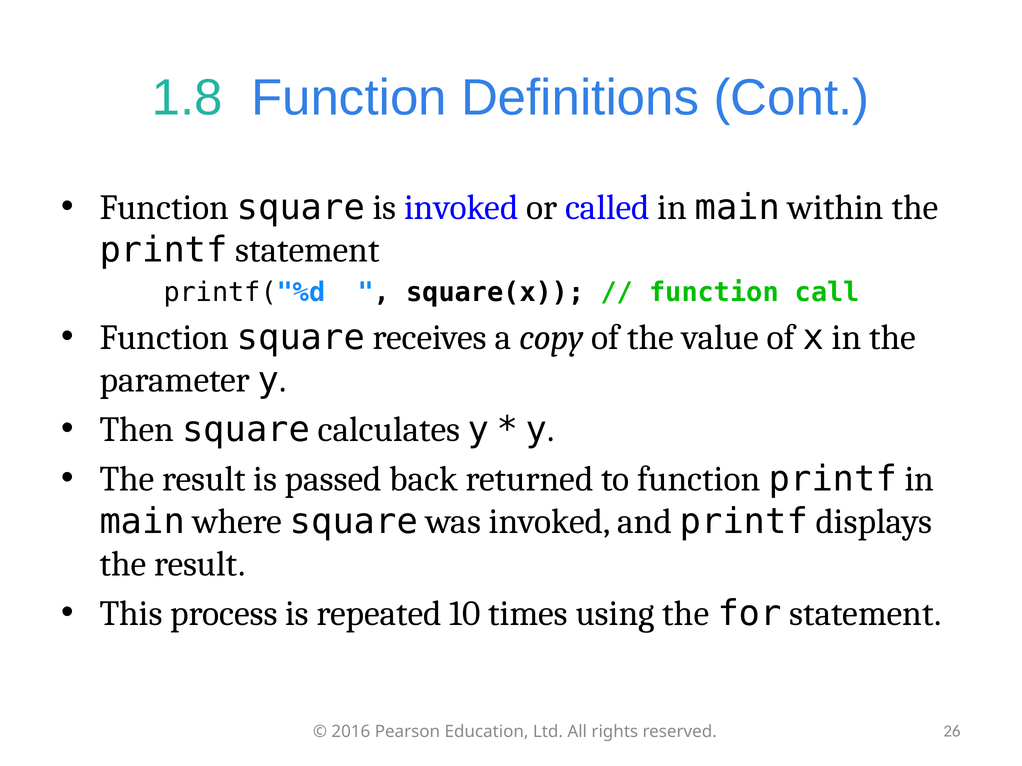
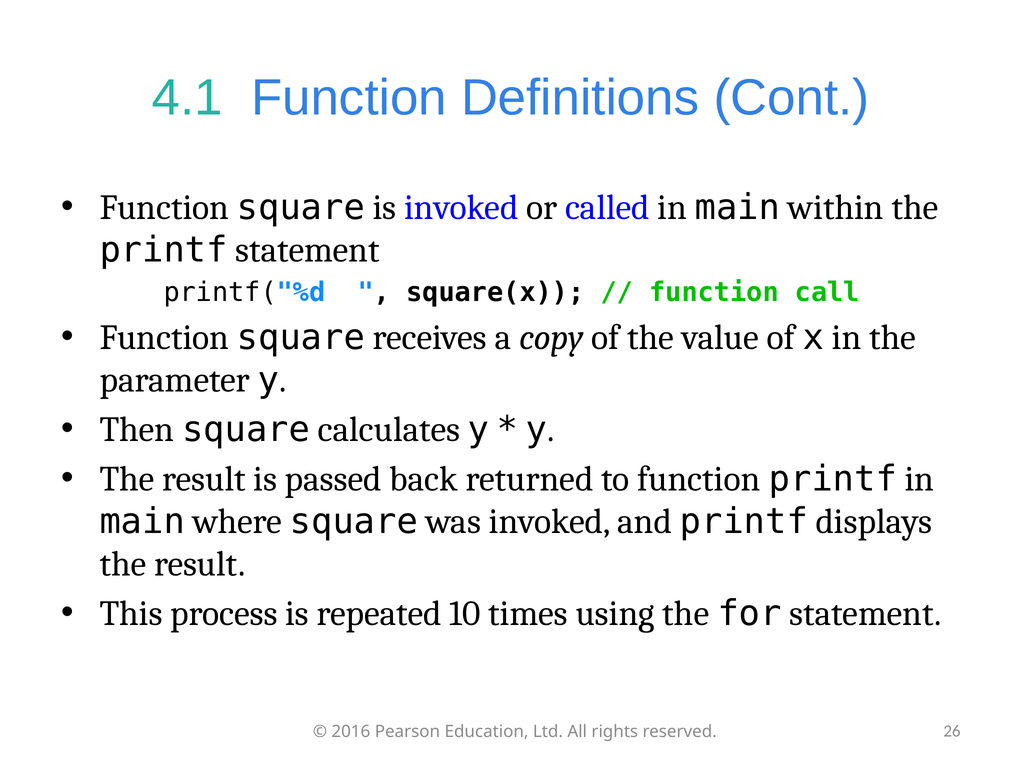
1.8: 1.8 -> 4.1
